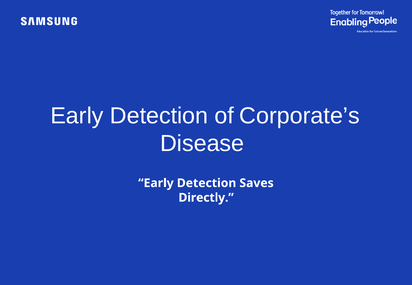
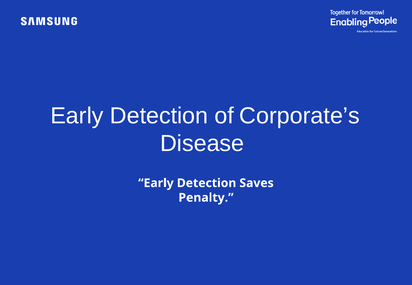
Directly: Directly -> Penalty
